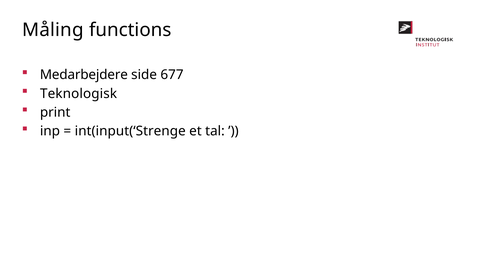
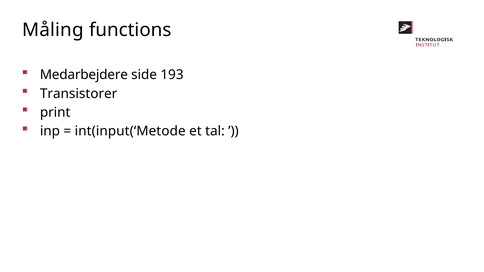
677: 677 -> 193
Teknologisk: Teknologisk -> Transistorer
int(input(‘Strenge: int(input(‘Strenge -> int(input(‘Metode
